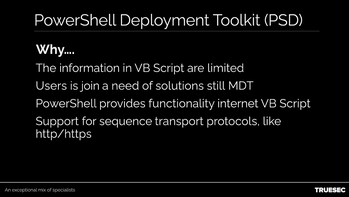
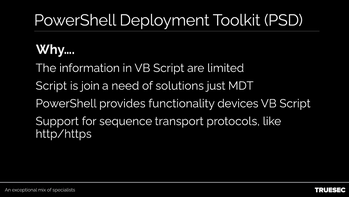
Users at (51, 86): Users -> Script
still: still -> just
internet: internet -> devices
